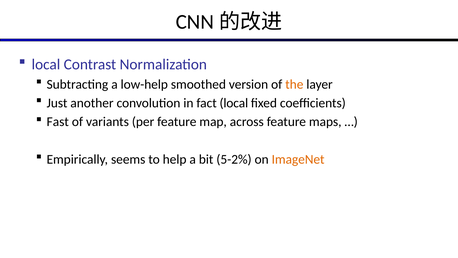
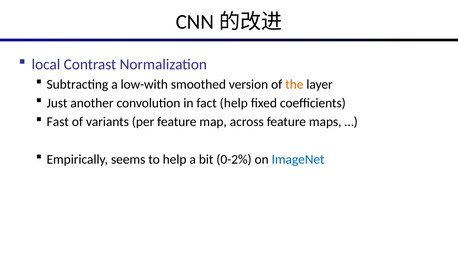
low-help: low-help -> low-with
fact local: local -> help
5-2%: 5-2% -> 0-2%
ImageNet colour: orange -> blue
